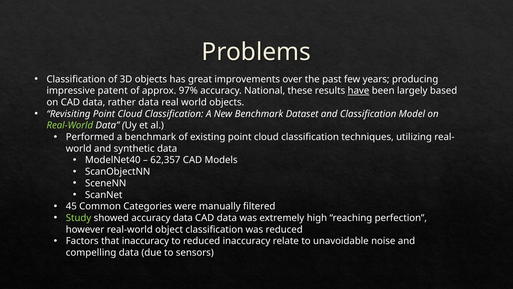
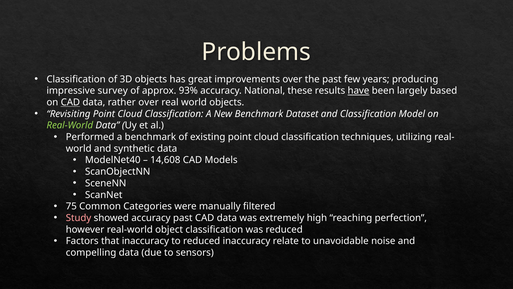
patent: patent -> survey
97%: 97% -> 93%
CAD at (70, 102) underline: none -> present
rather data: data -> over
62,357: 62,357 -> 14,608
45: 45 -> 75
Study colour: light green -> pink
accuracy data: data -> past
